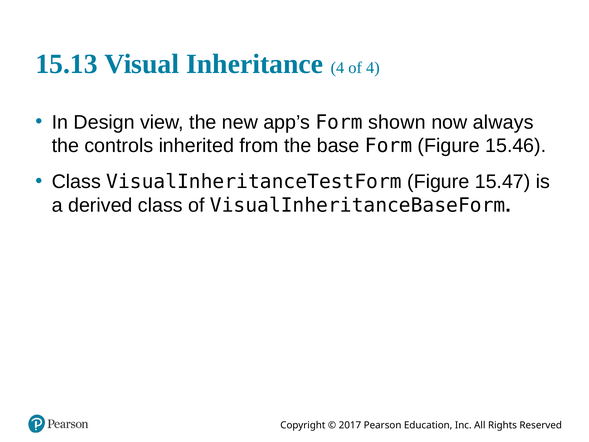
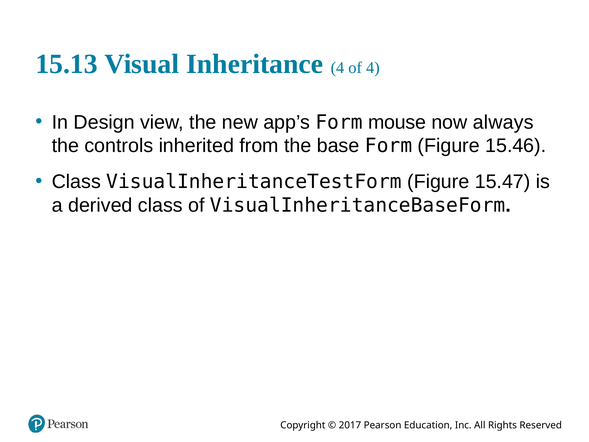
shown: shown -> mouse
